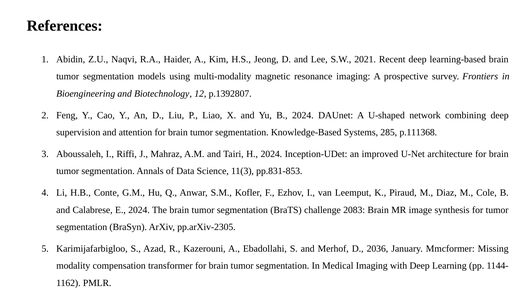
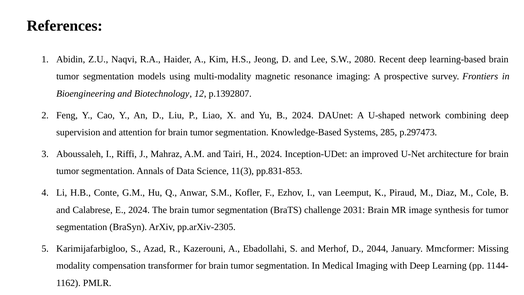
2021: 2021 -> 2080
p.111368: p.111368 -> p.297473
2083: 2083 -> 2031
2036: 2036 -> 2044
